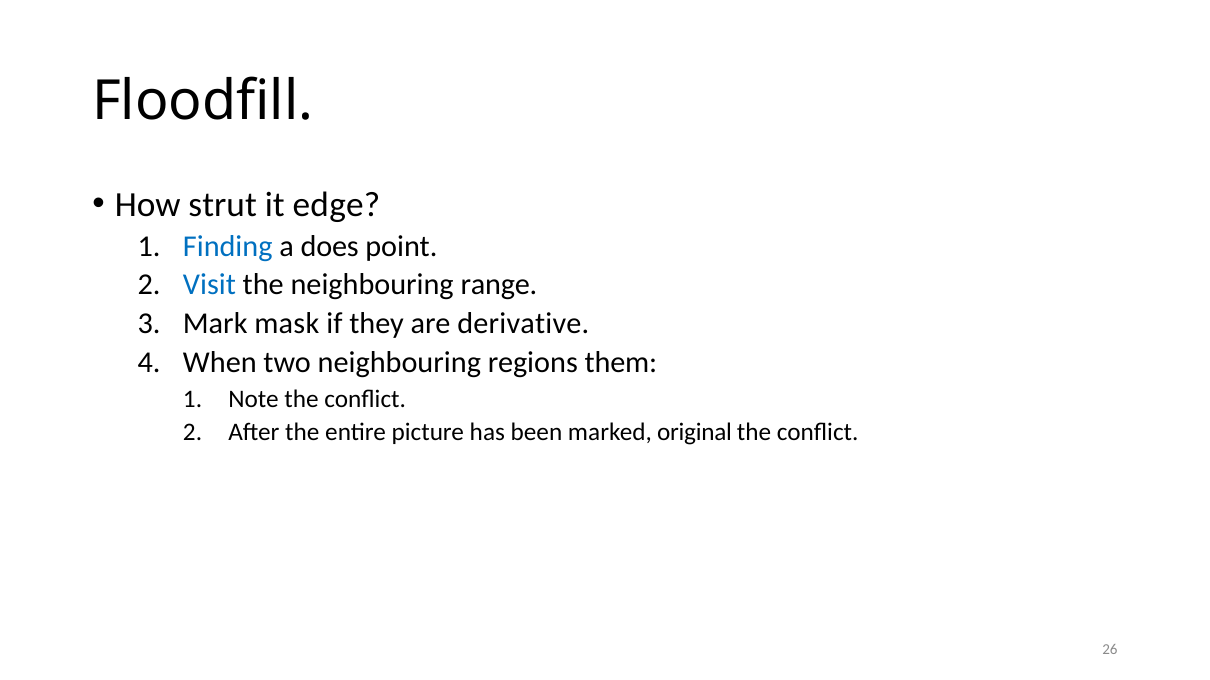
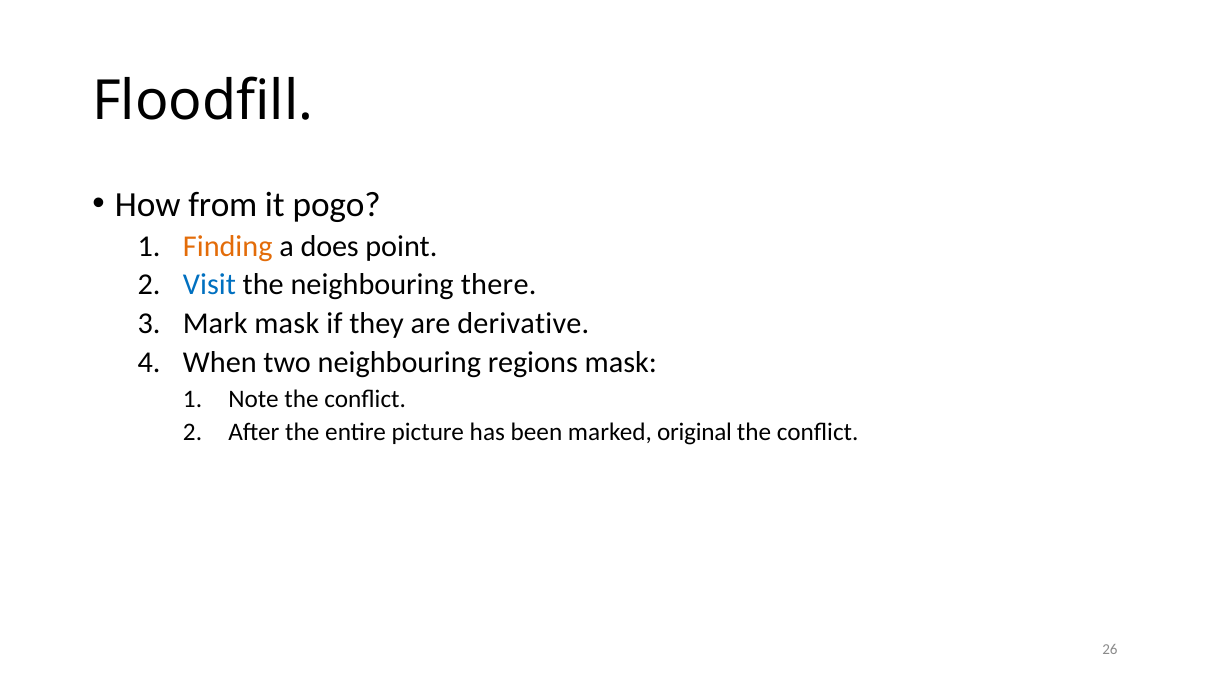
strut: strut -> from
edge: edge -> pogo
Finding colour: blue -> orange
range: range -> there
regions them: them -> mask
